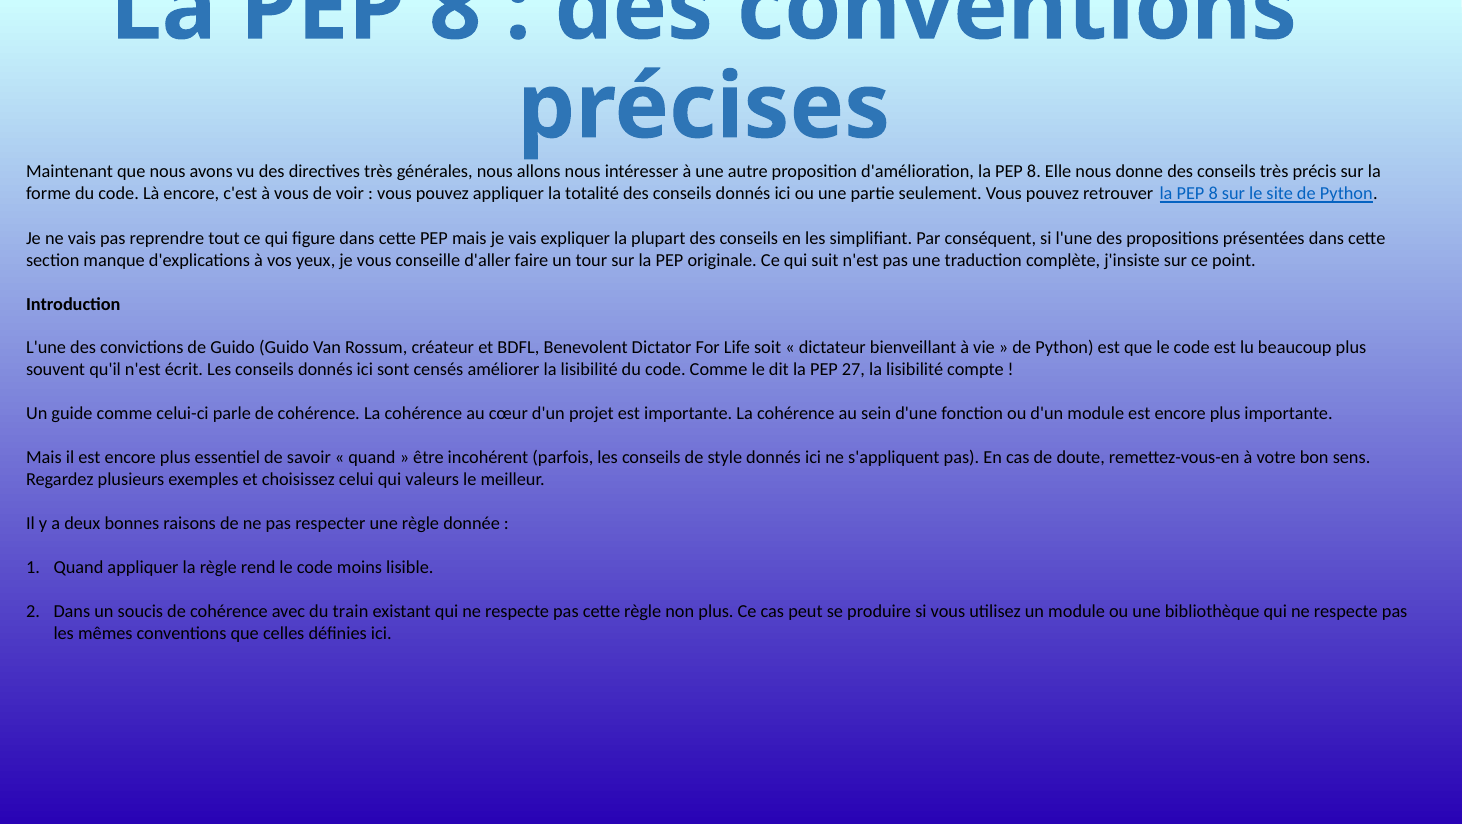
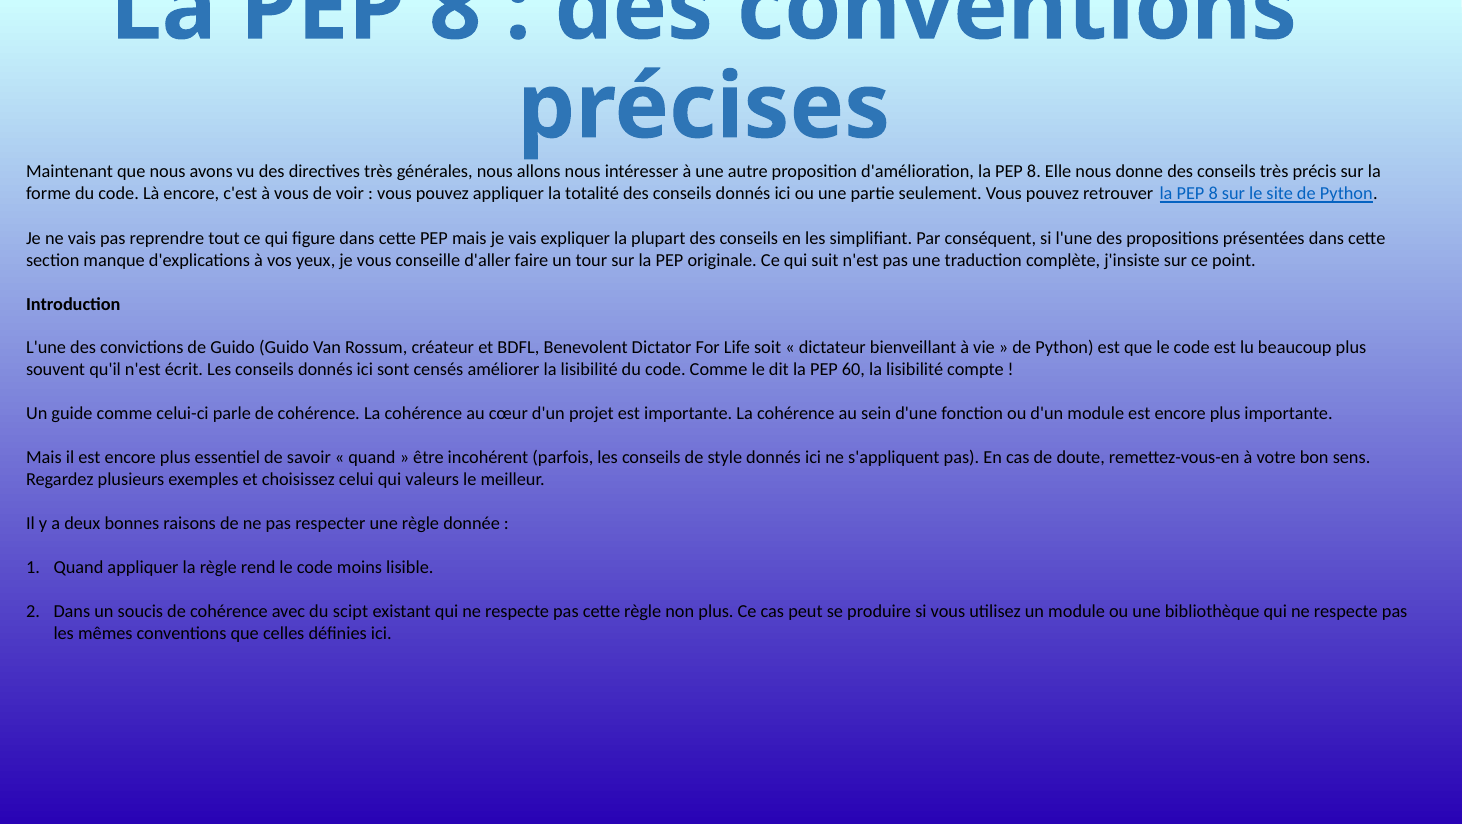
27: 27 -> 60
train: train -> scipt
